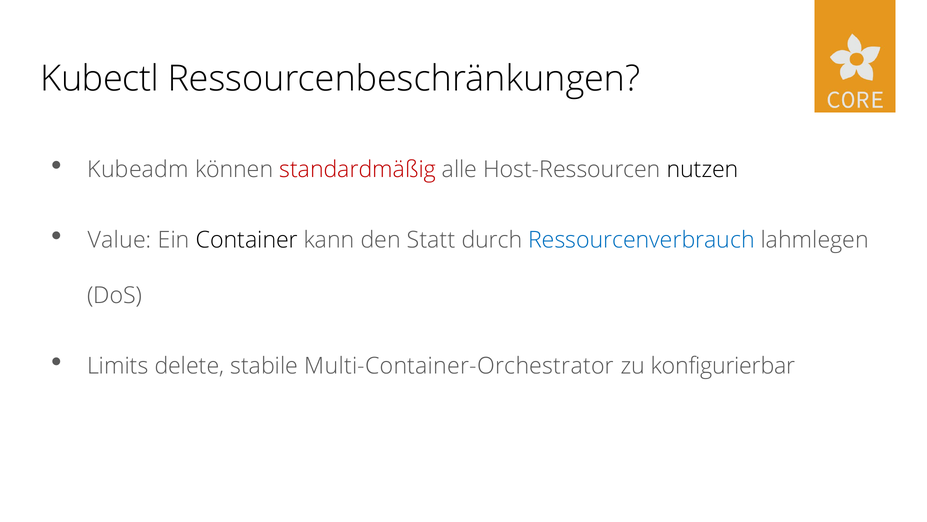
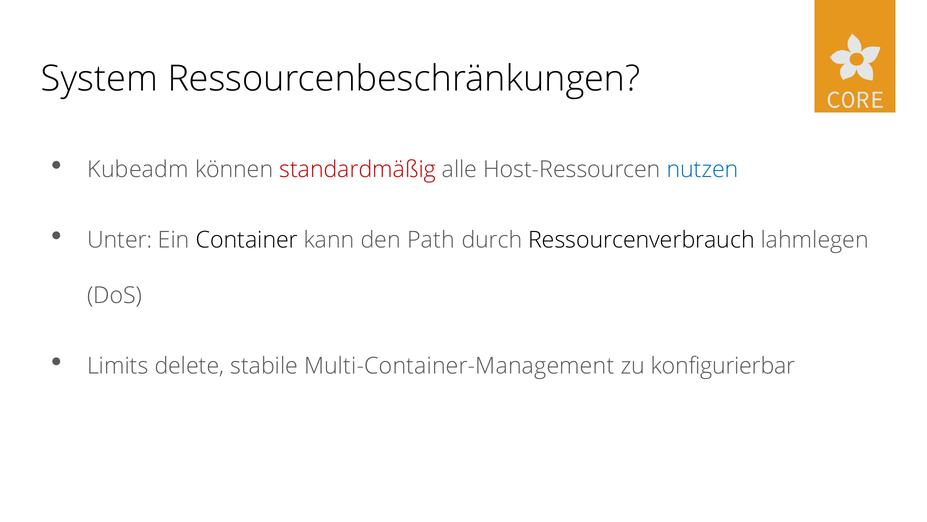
Kubectl: Kubectl -> System
nutzen colour: black -> blue
Value: Value -> Unter
Statt: Statt -> Path
Ressourcenverbrauch colour: blue -> black
Multi-Container-Orchestrator: Multi-Container-Orchestrator -> Multi-Container-Management
